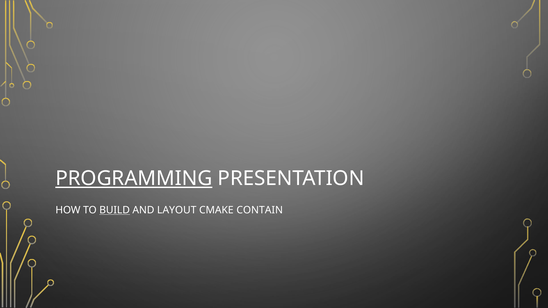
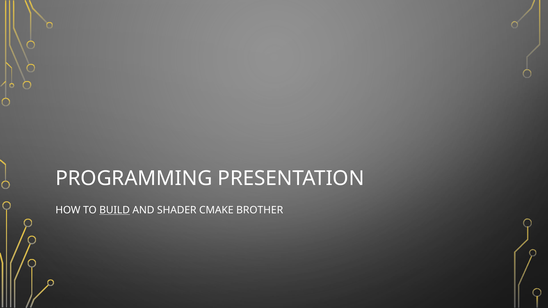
PROGRAMMING underline: present -> none
LAYOUT: LAYOUT -> SHADER
CONTAIN: CONTAIN -> BROTHER
